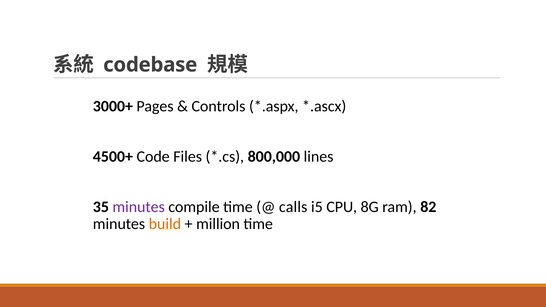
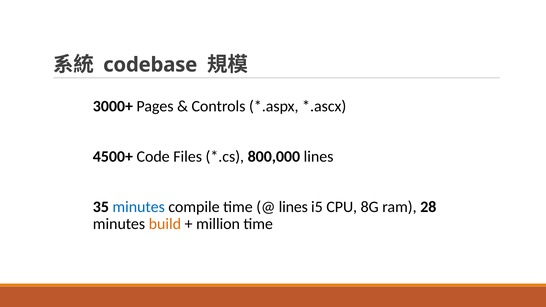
minutes at (139, 207) colour: purple -> blue
calls at (293, 207): calls -> lines
82: 82 -> 28
